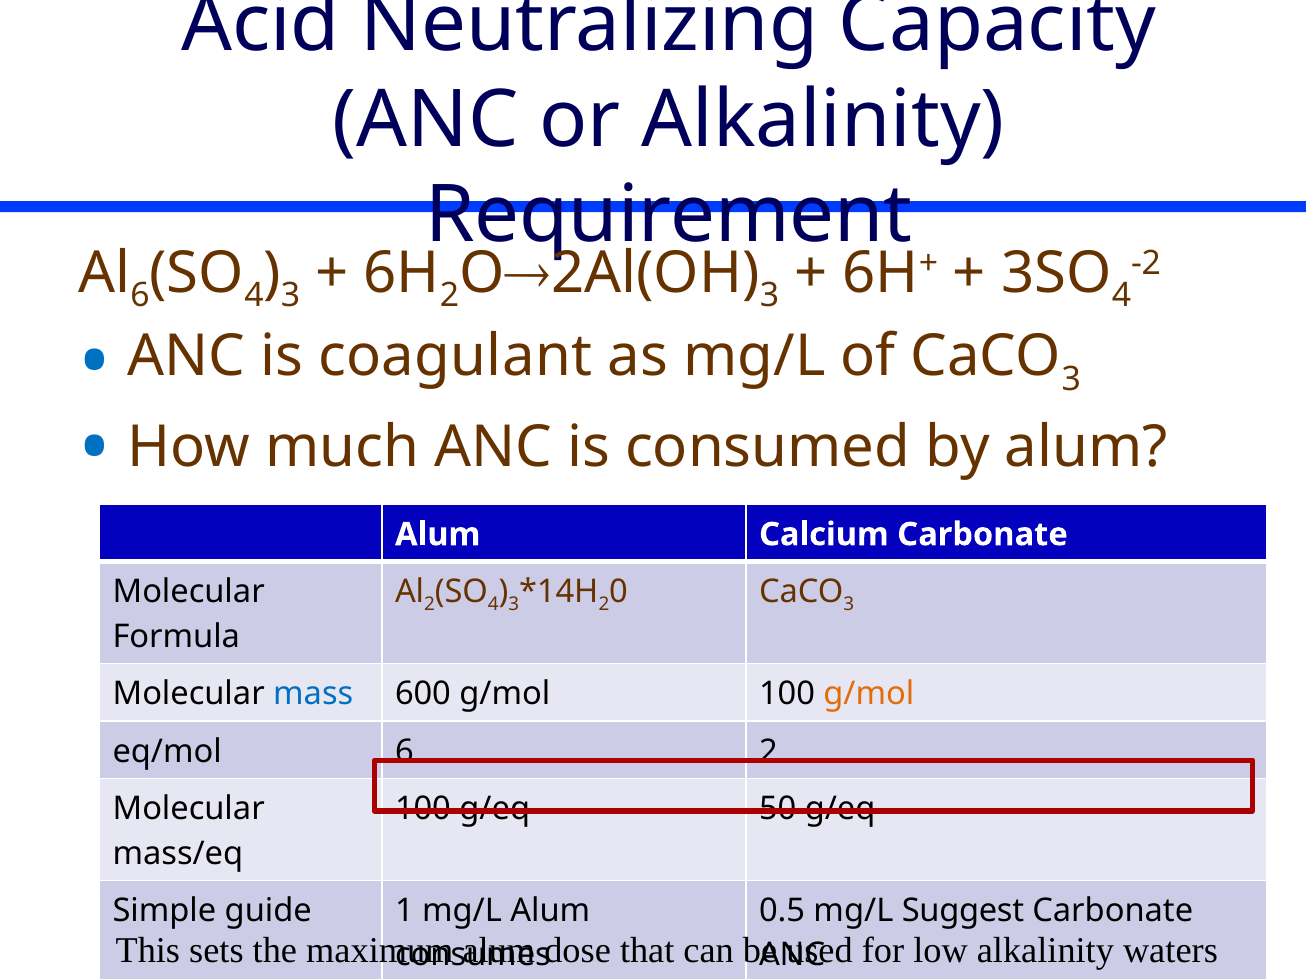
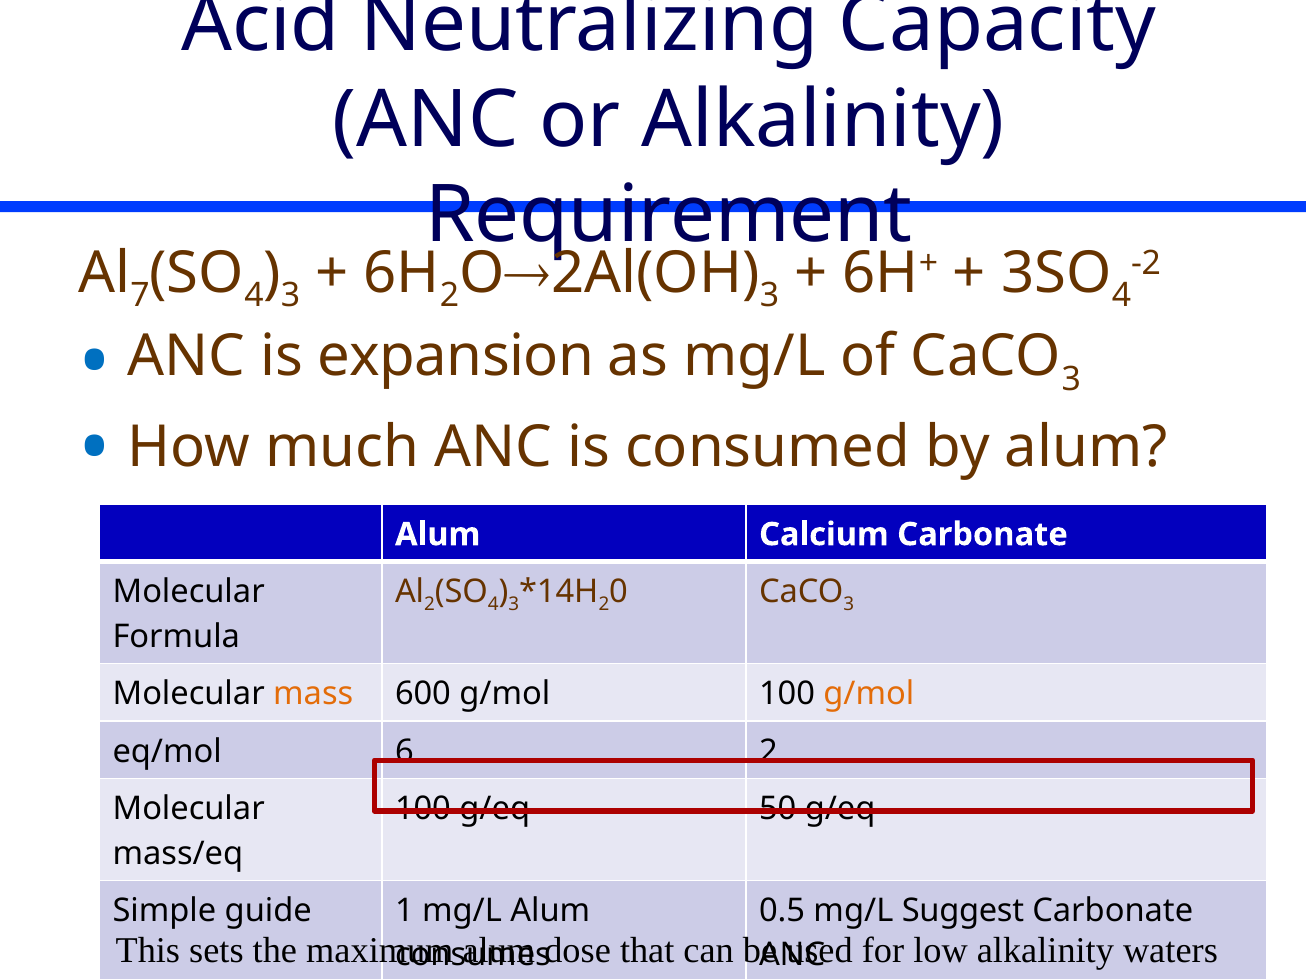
6 at (140, 296): 6 -> 7
coagulant: coagulant -> expansion
mass colour: blue -> orange
